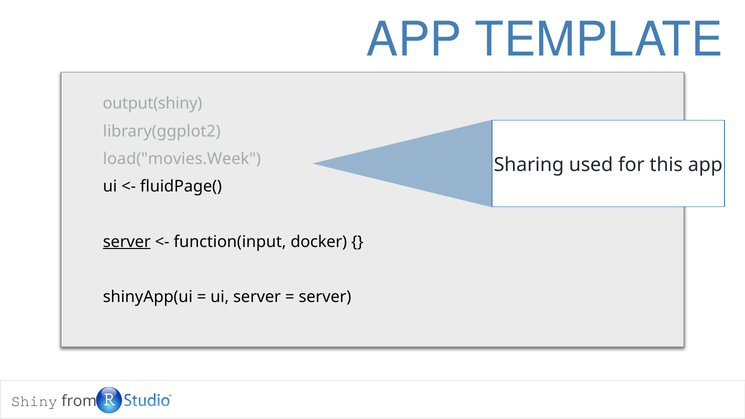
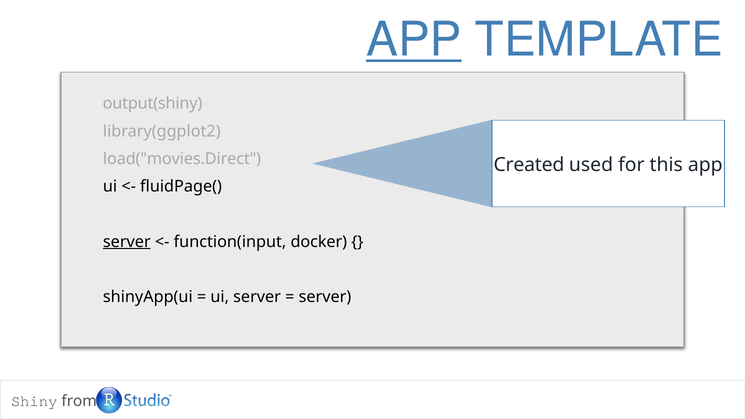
APP at (414, 40) underline: none -> present
load("movies.Week: load("movies.Week -> load("movies.Direct
Sharing: Sharing -> Created
